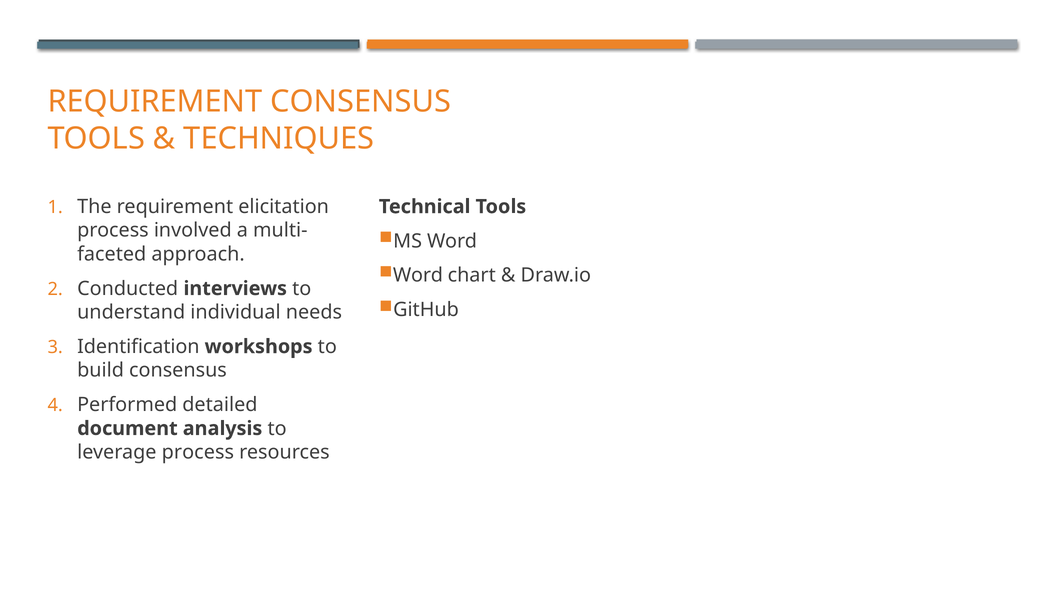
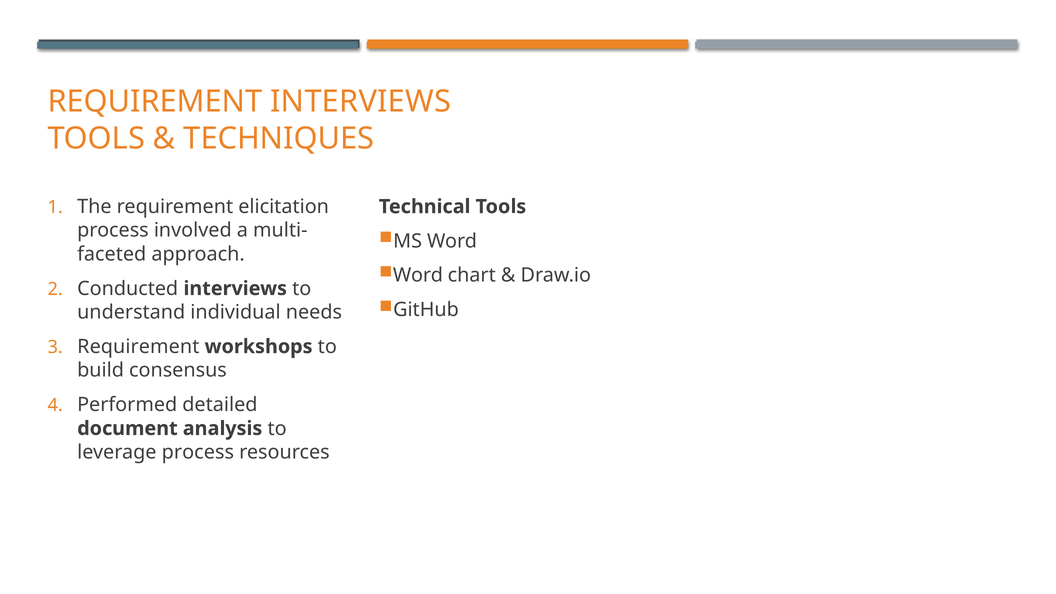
REQUIREMENT CONSENSUS: CONSENSUS -> INTERVIEWS
Identification at (138, 347): Identification -> Requirement
